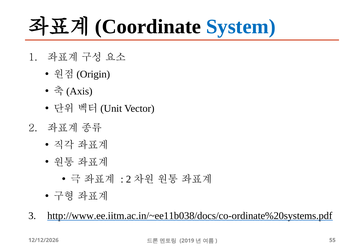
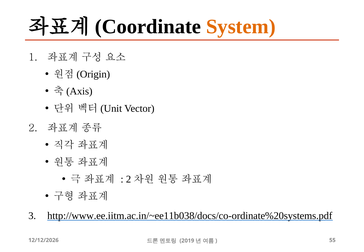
System colour: blue -> orange
